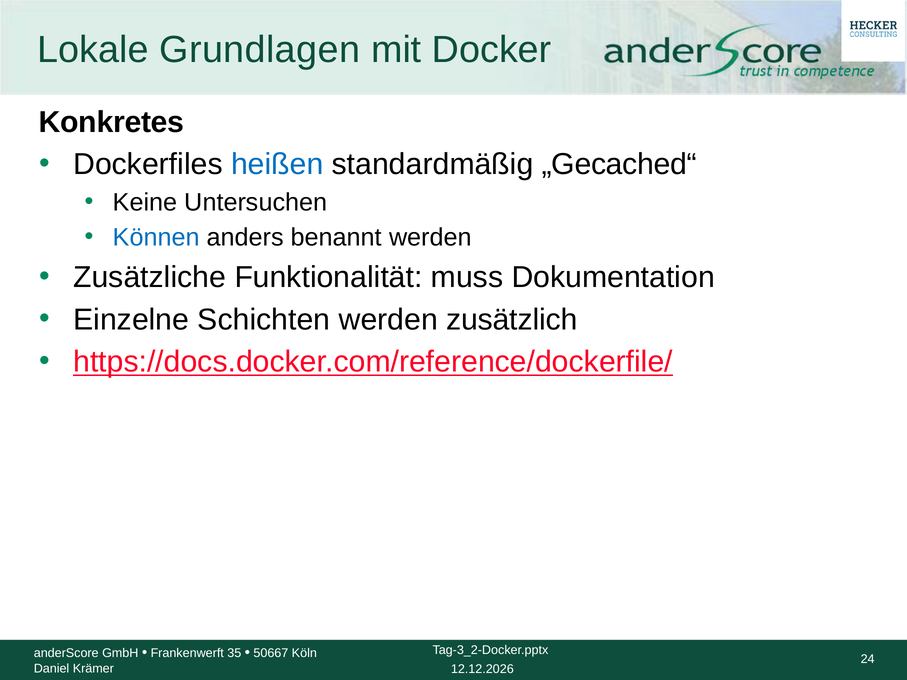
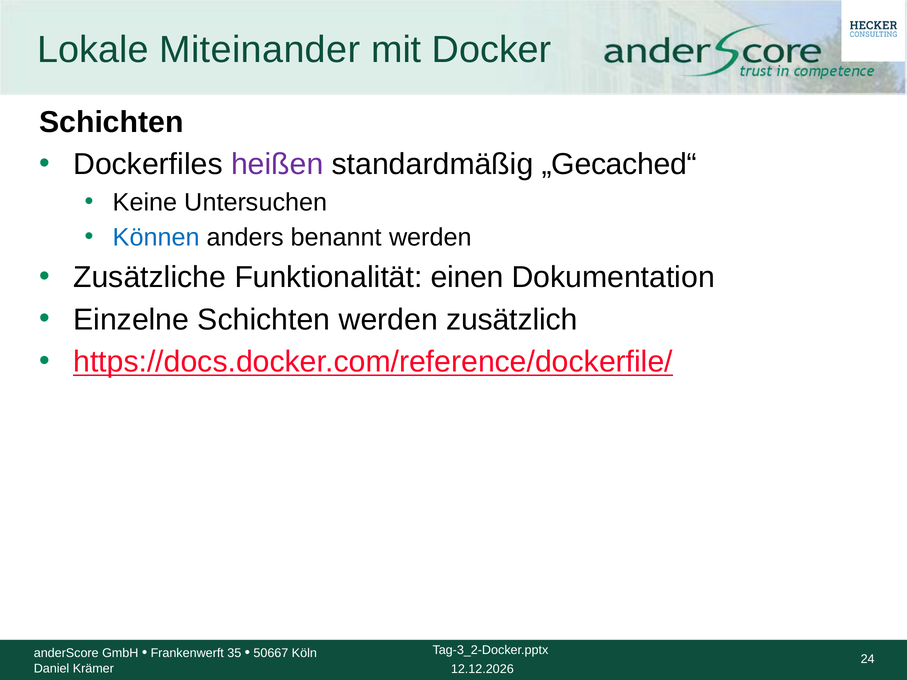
Grundlagen: Grundlagen -> Miteinander
Konkretes at (112, 122): Konkretes -> Schichten
heißen colour: blue -> purple
muss: muss -> einen
